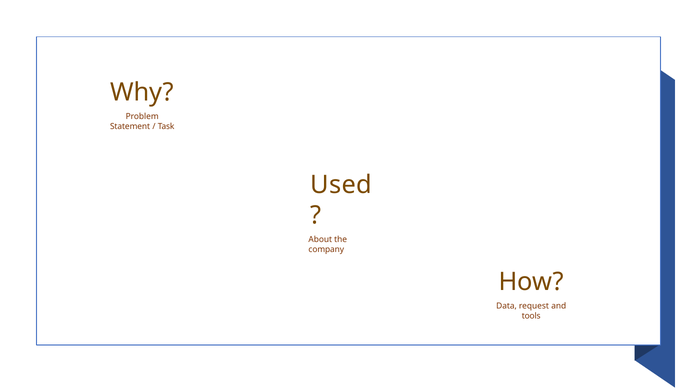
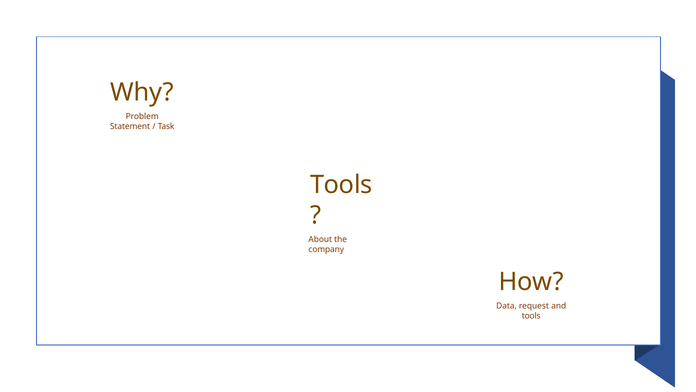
Used at (341, 185): Used -> Tools
